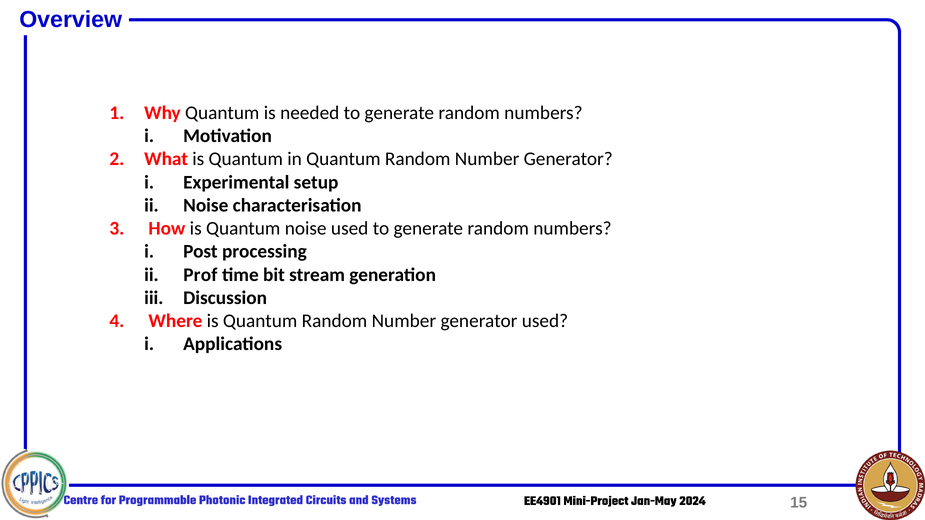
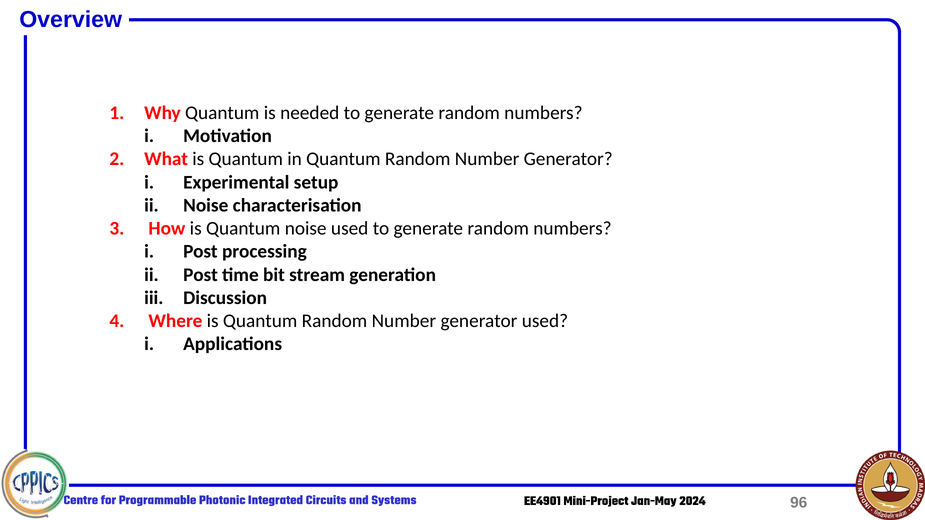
Prof at (200, 275): Prof -> Post
15: 15 -> 96
